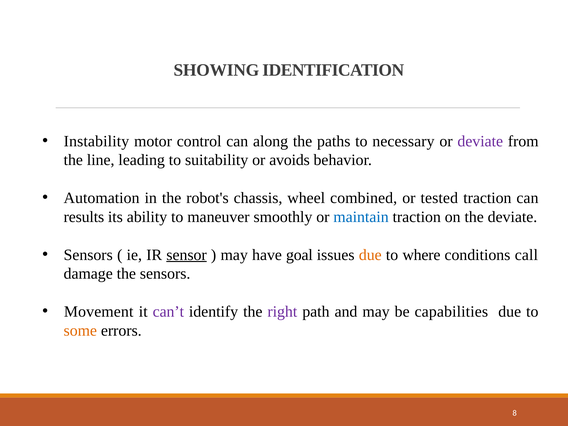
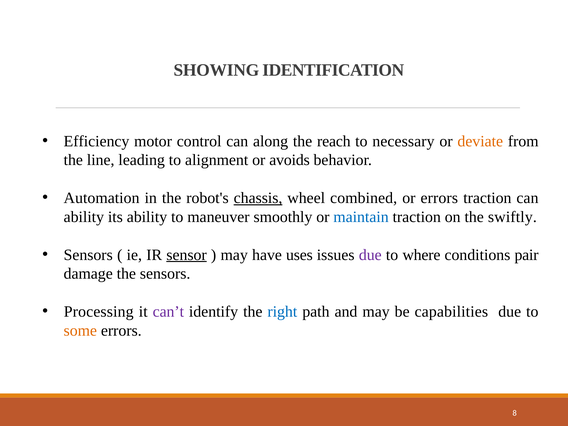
Instability: Instability -> Efficiency
paths: paths -> reach
deviate at (480, 141) colour: purple -> orange
suitability: suitability -> alignment
chassis underline: none -> present
or tested: tested -> errors
results at (84, 217): results -> ability
the deviate: deviate -> swiftly
goal: goal -> uses
due at (370, 255) colour: orange -> purple
call: call -> pair
Movement: Movement -> Processing
right colour: purple -> blue
